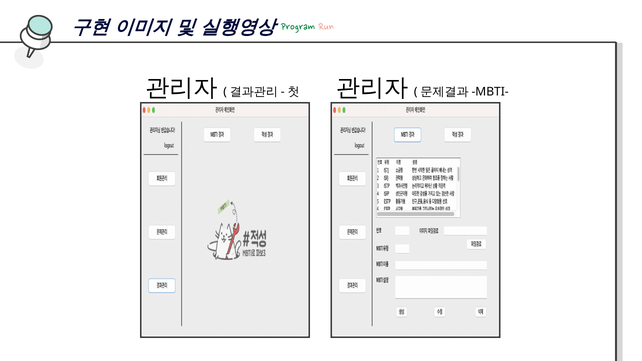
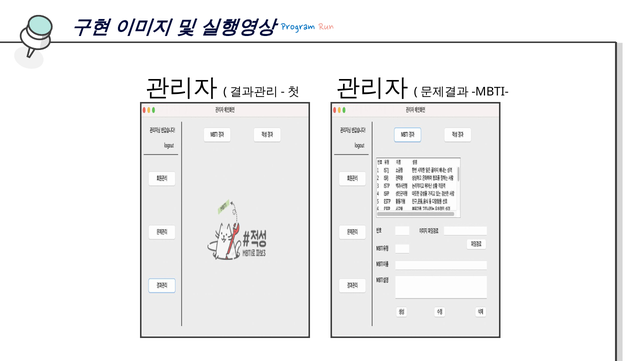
Program colour: green -> blue
